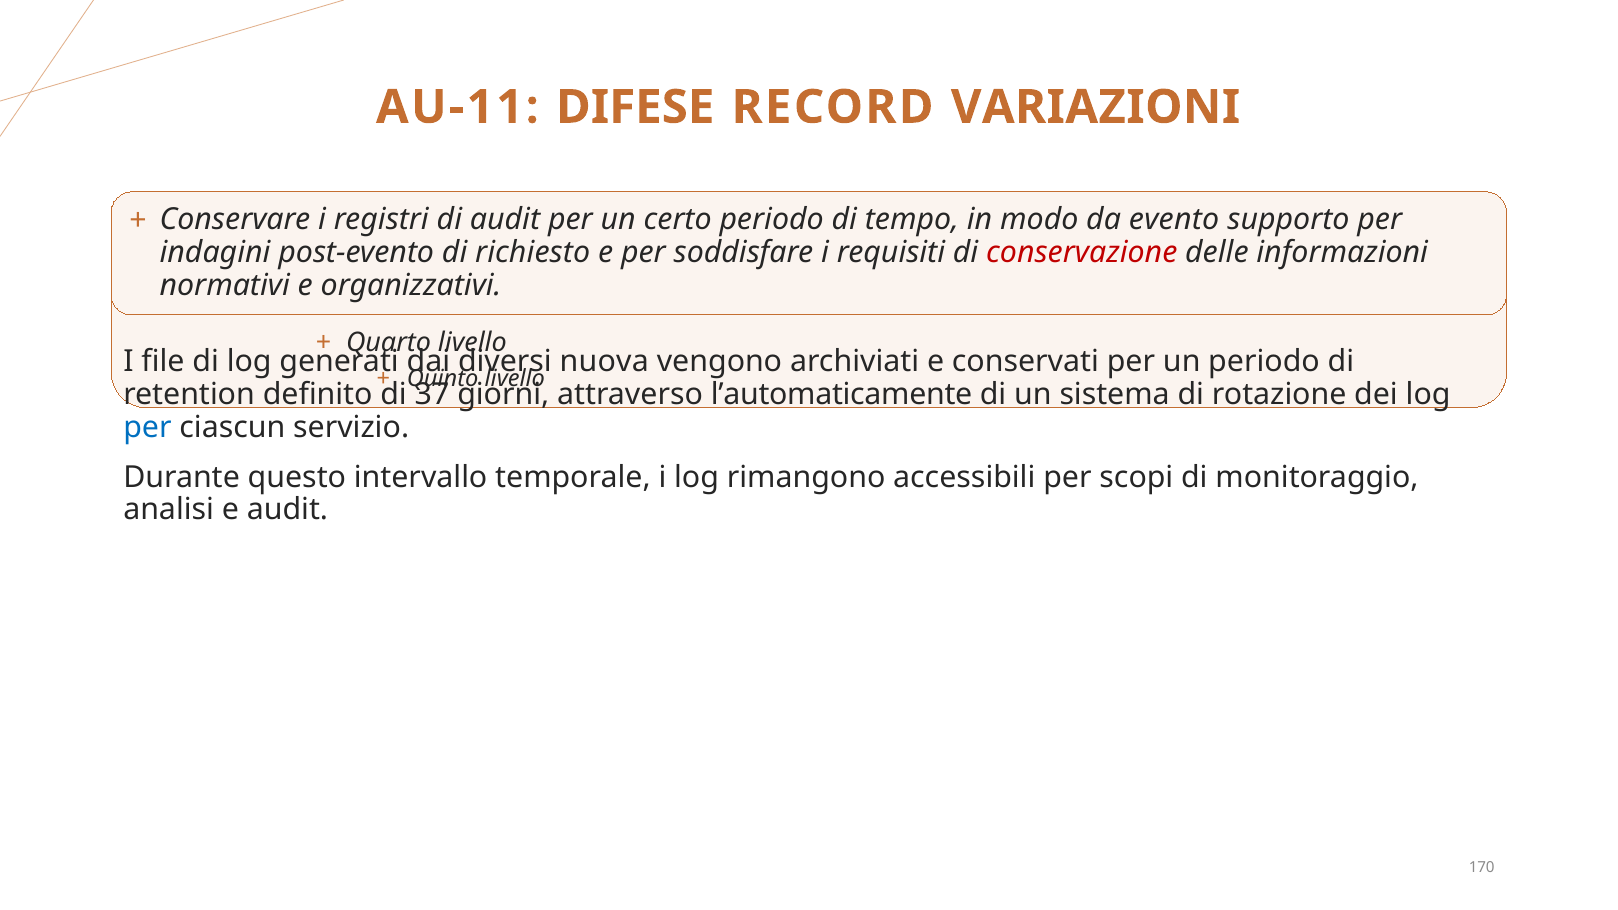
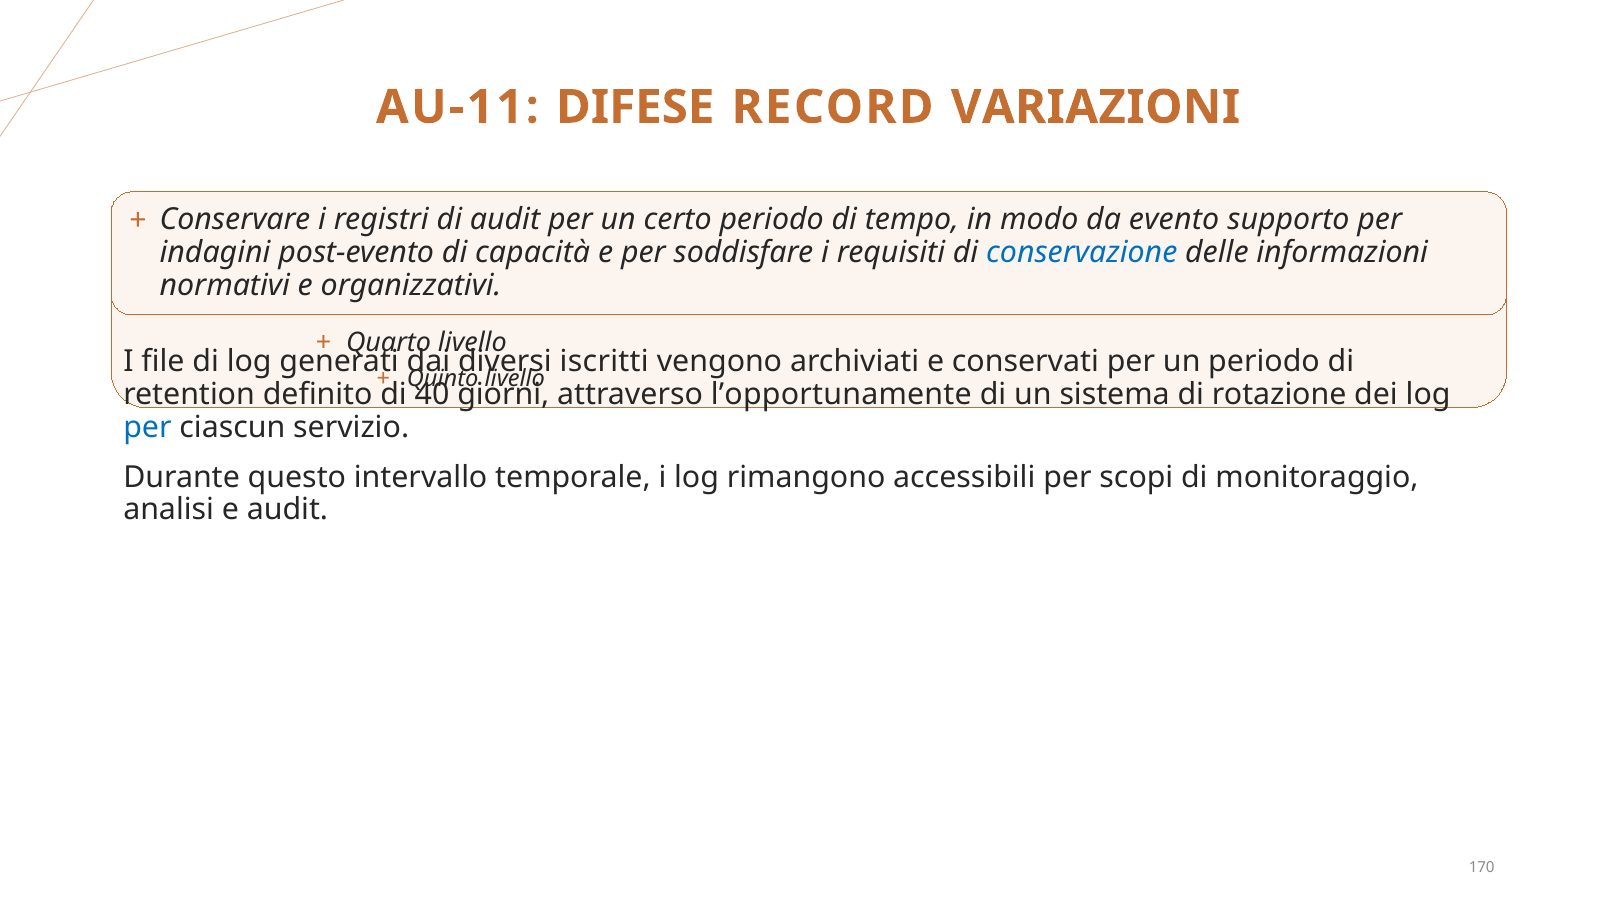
richiesto: richiesto -> capacità
conservazione colour: red -> blue
nuova: nuova -> iscritti
37: 37 -> 40
l’automaticamente: l’automaticamente -> l’opportunamente
